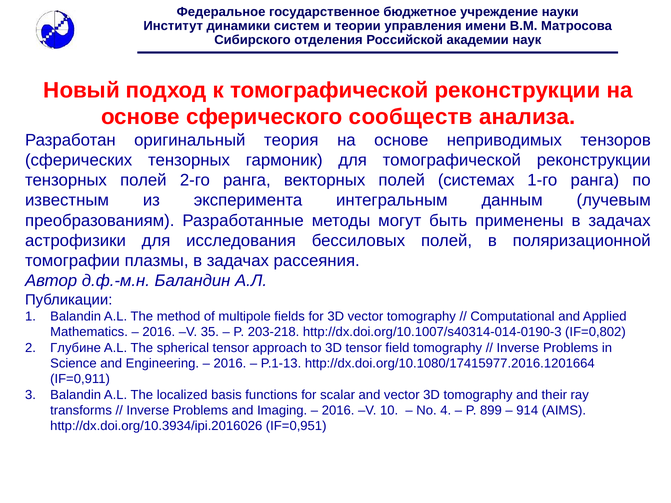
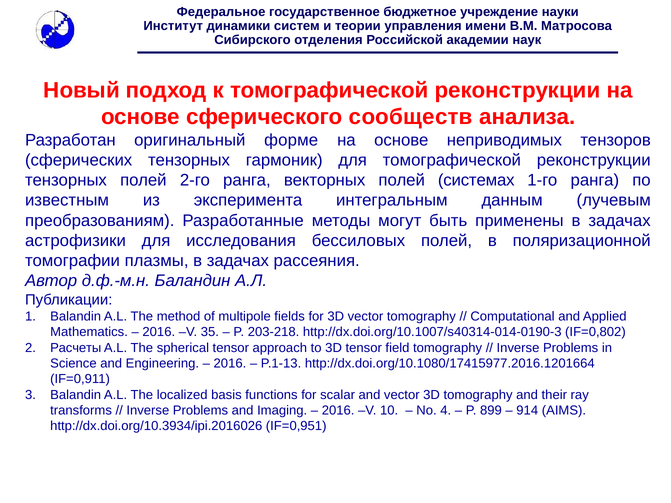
теория: теория -> форме
Глубине: Глубине -> Расчеты
